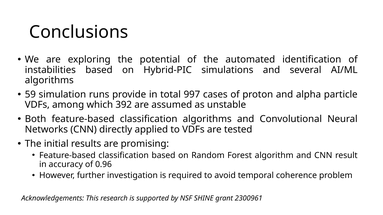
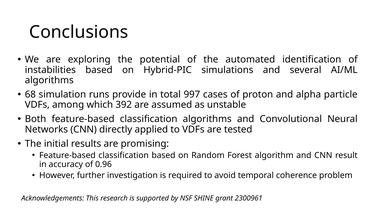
59: 59 -> 68
